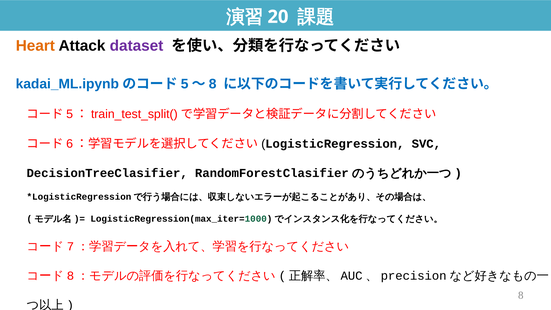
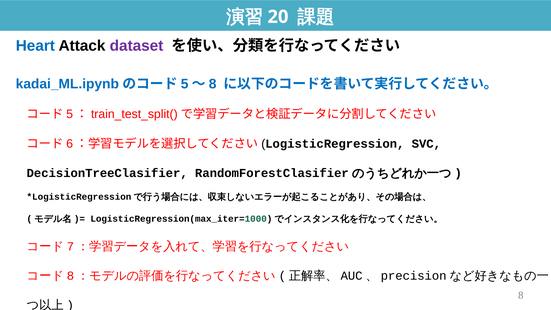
Heart colour: orange -> blue
